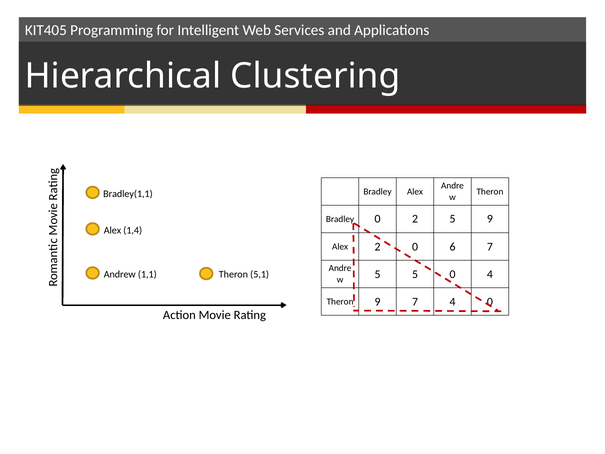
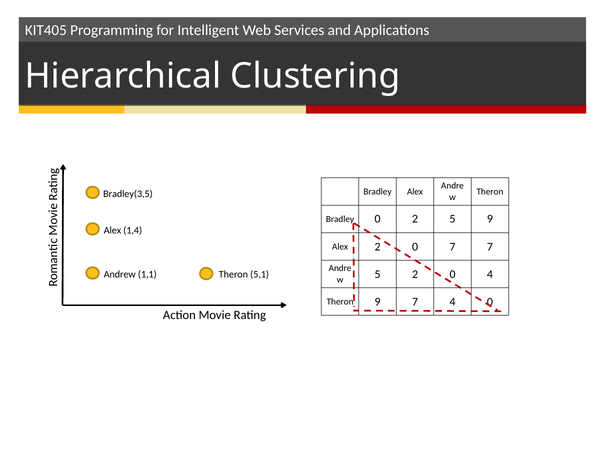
Bradley(1,1: Bradley(1,1 -> Bradley(3,5
0 6: 6 -> 7
5 5: 5 -> 2
